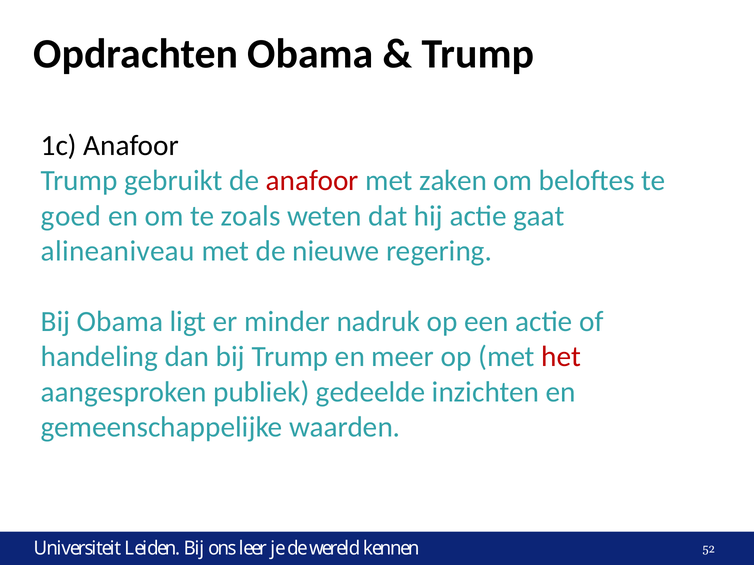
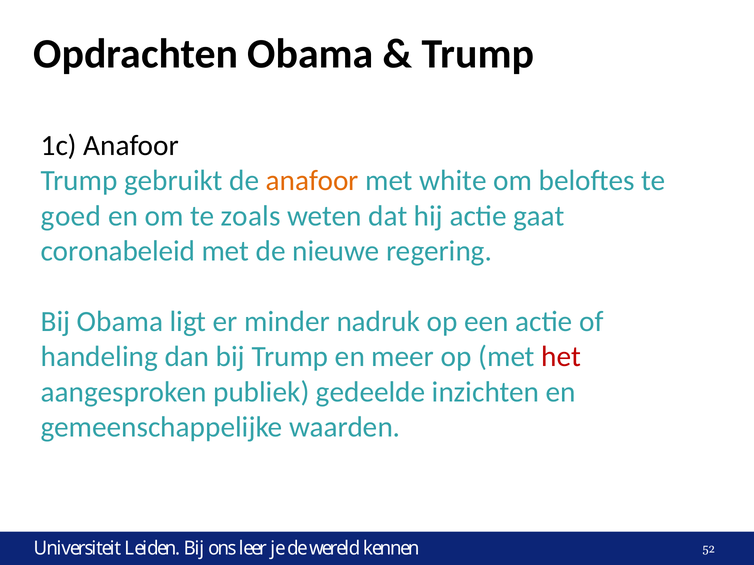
anafoor at (312, 181) colour: red -> orange
zaken: zaken -> white
alineaniveau: alineaniveau -> coronabeleid
